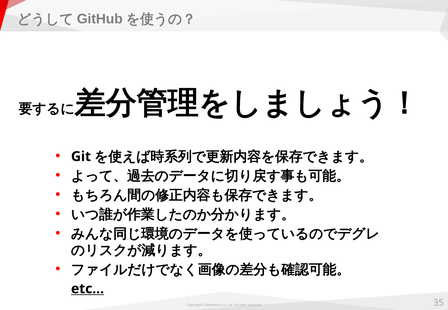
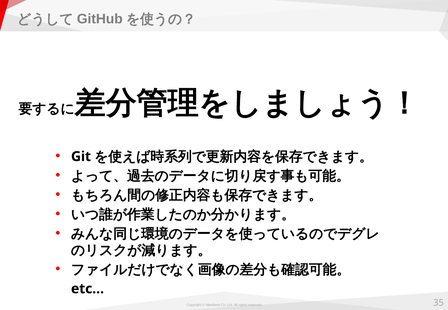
etc… underline: present -> none
